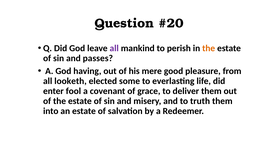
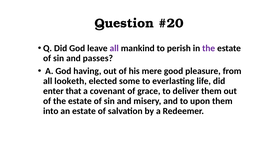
the at (209, 48) colour: orange -> purple
fool: fool -> that
truth: truth -> upon
